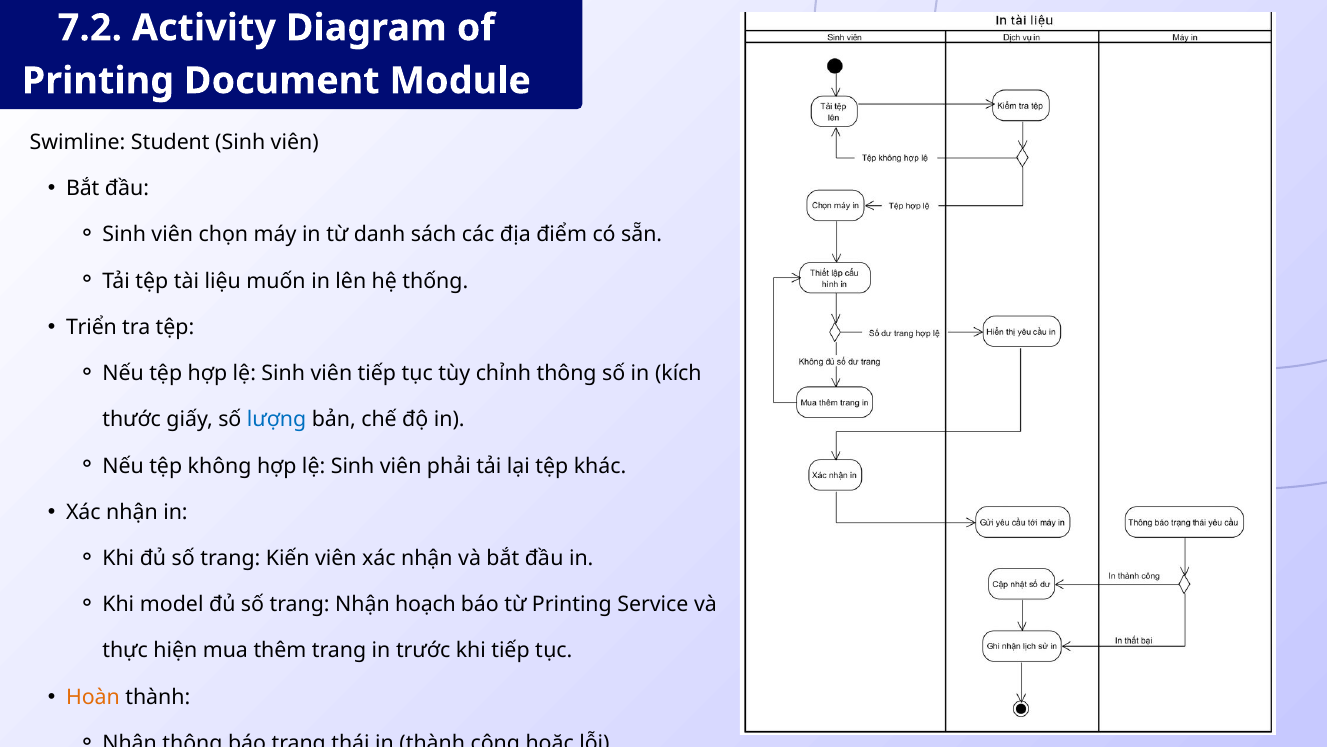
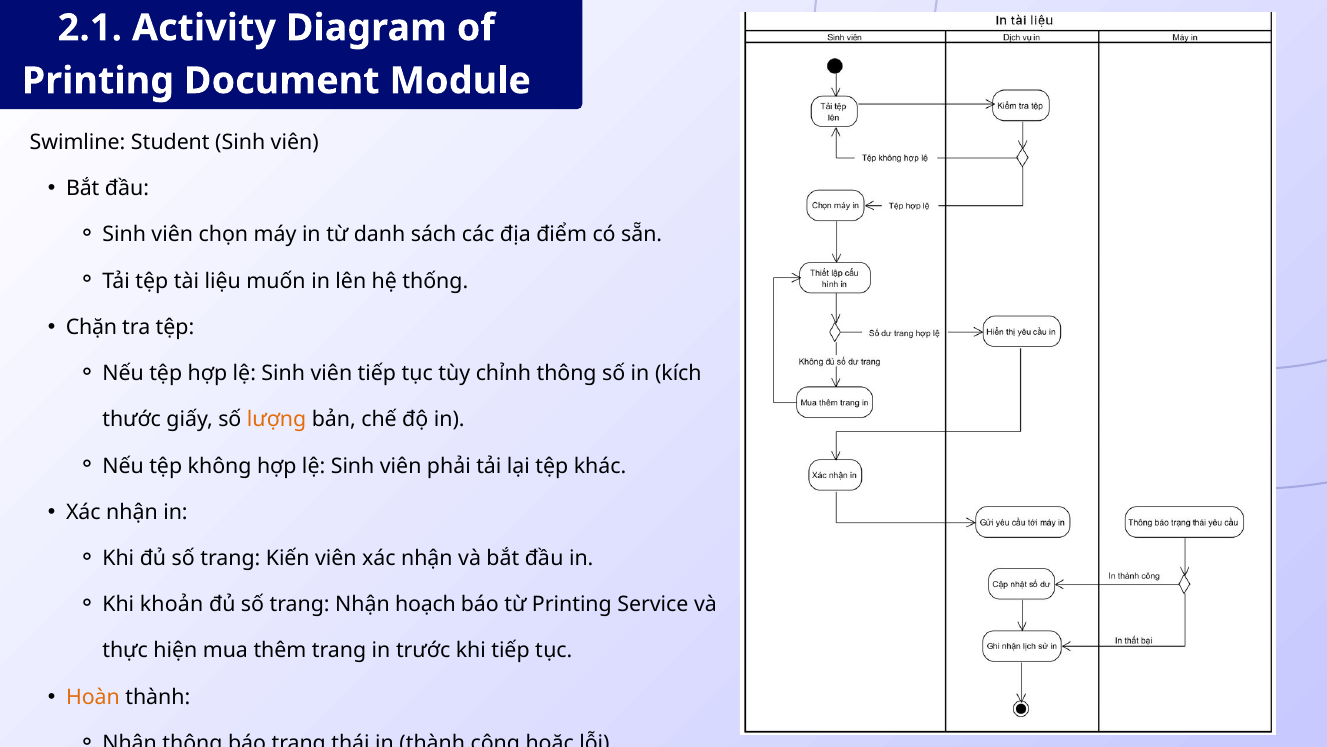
7.2: 7.2 -> 2.1
Triển: Triển -> Chặn
lượng colour: blue -> orange
model: model -> khoản
